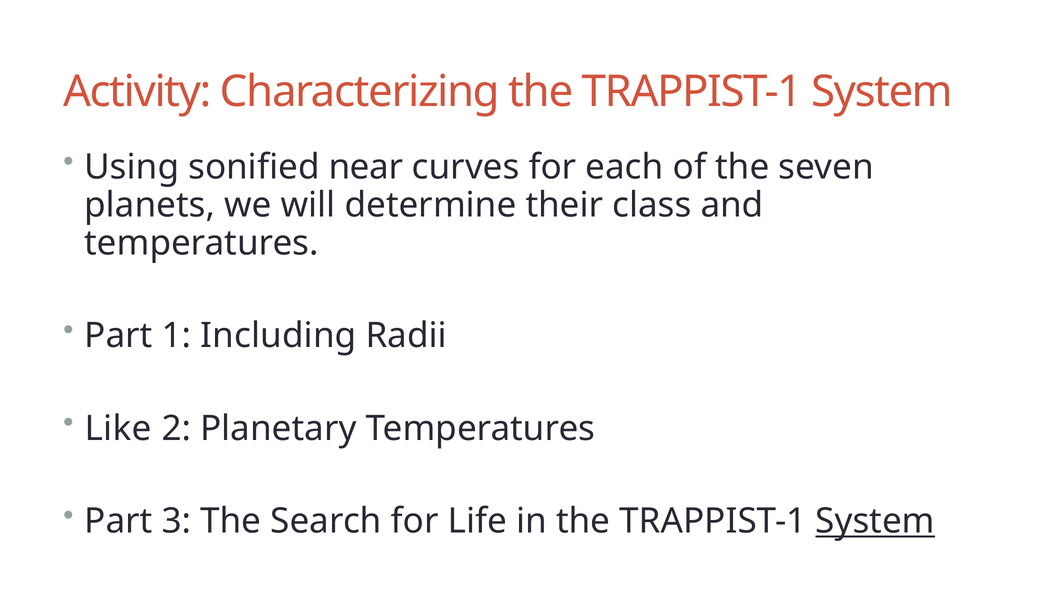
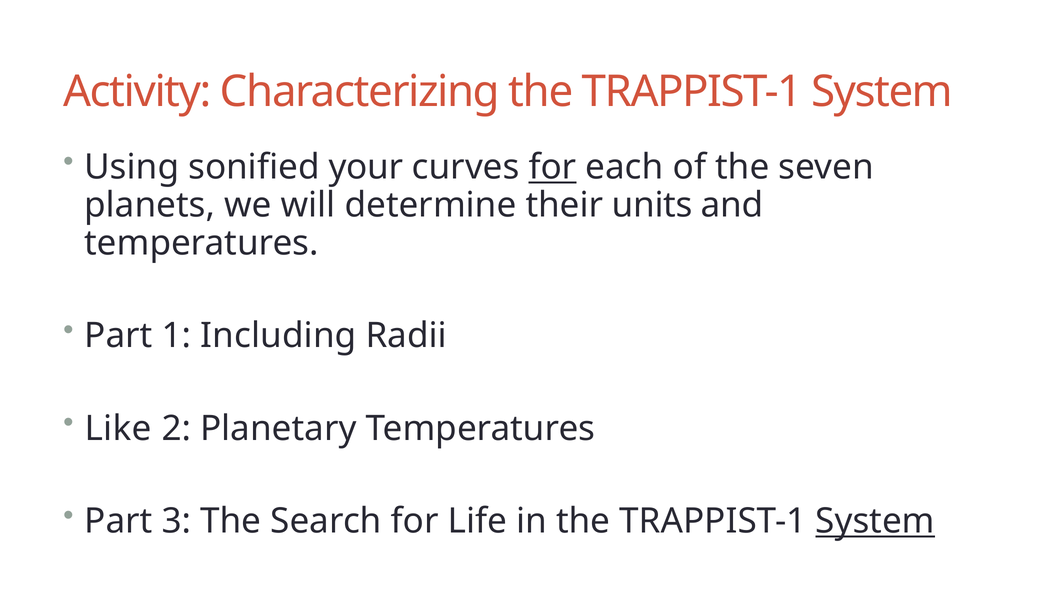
near: near -> your
for at (553, 167) underline: none -> present
class: class -> units
